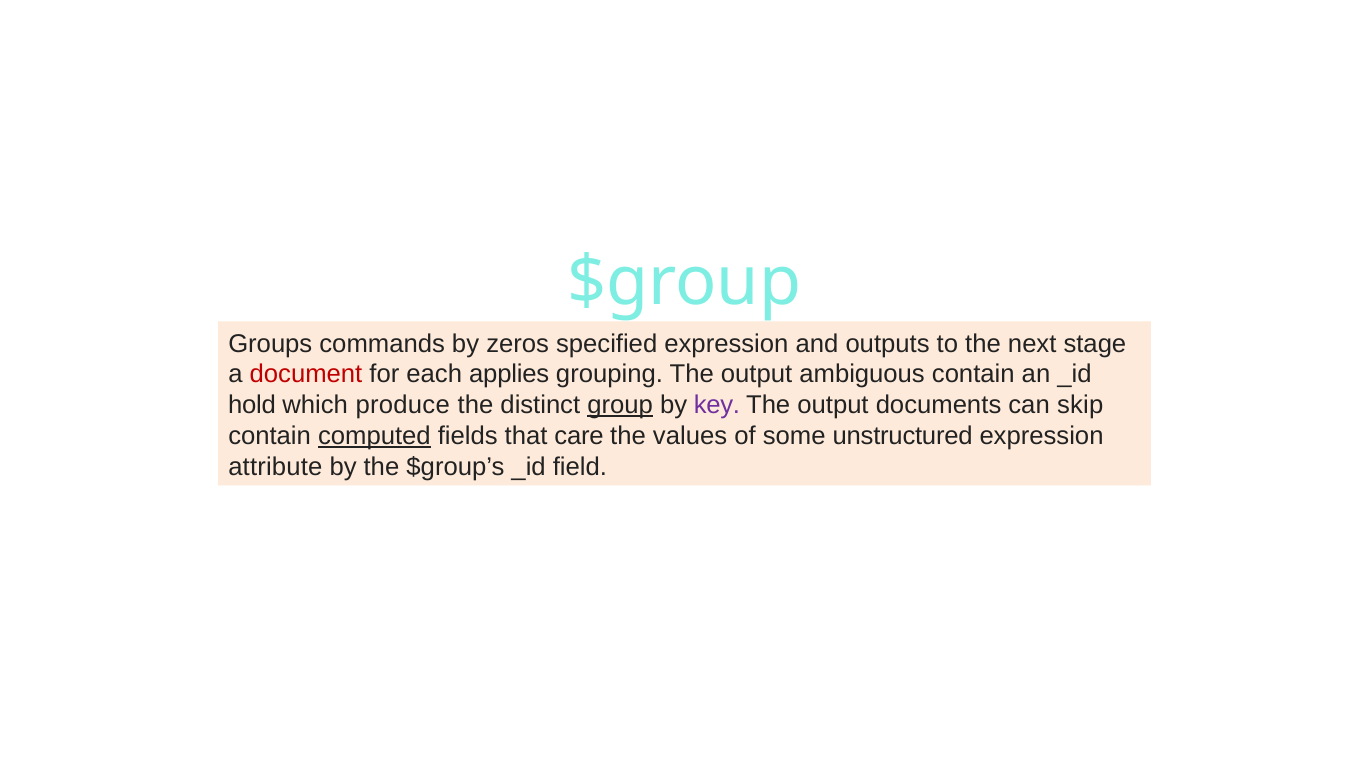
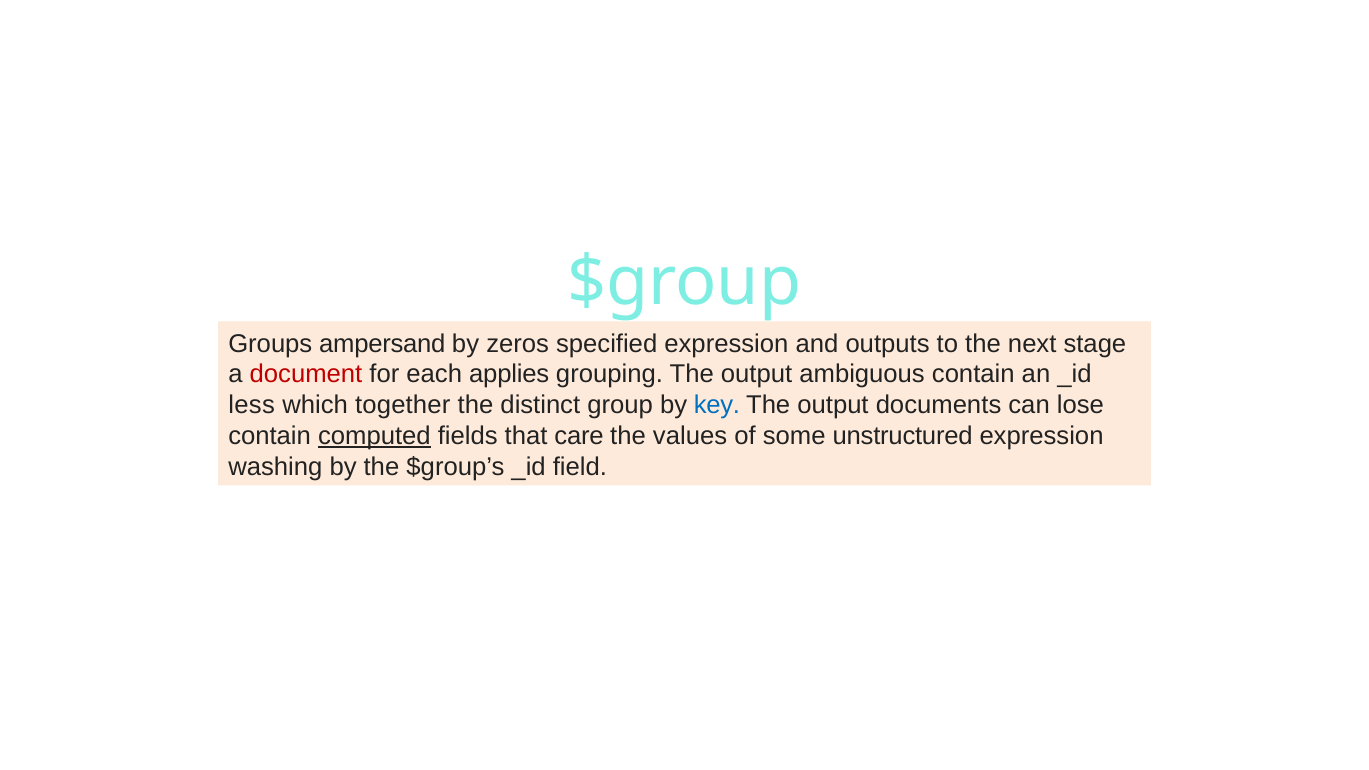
commands: commands -> ampersand
hold: hold -> less
produce: produce -> together
group underline: present -> none
key colour: purple -> blue
skip: skip -> lose
attribute: attribute -> washing
